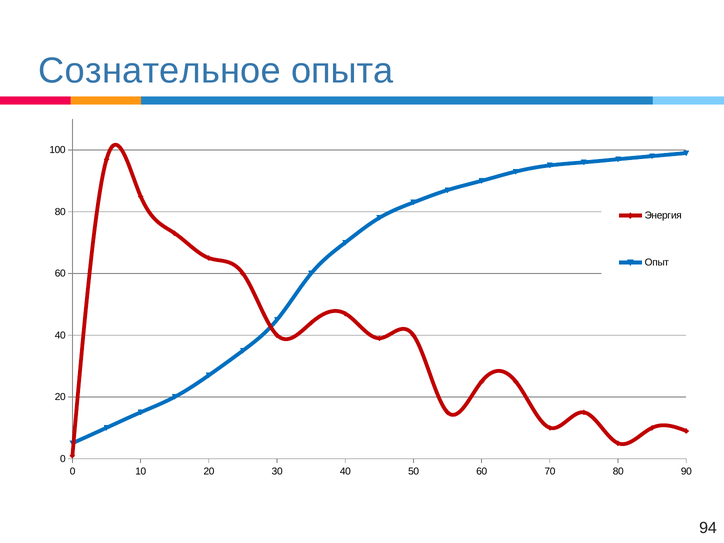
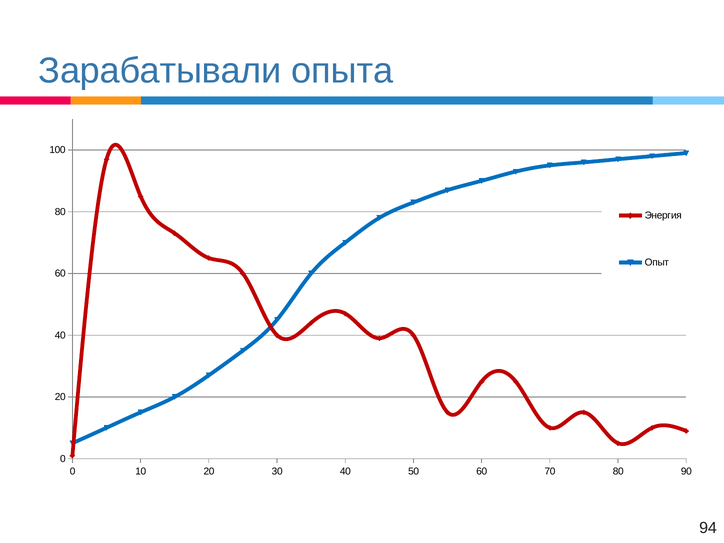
Сознательное: Сознательное -> Зарабатывали
